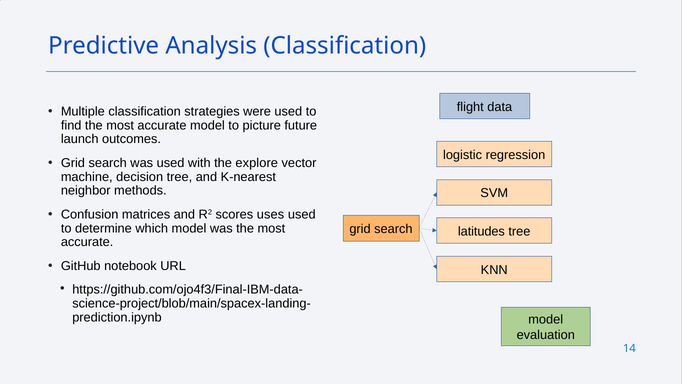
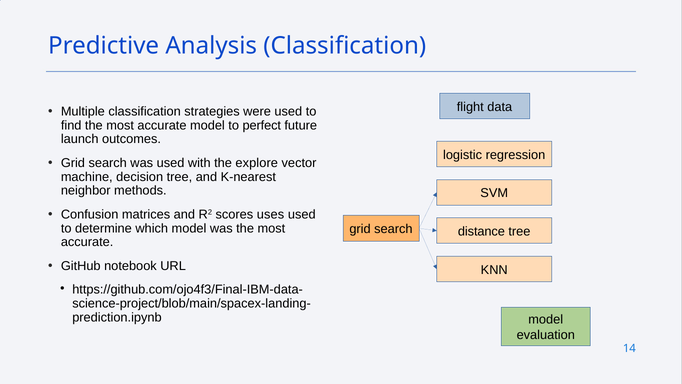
picture: picture -> perfect
latitudes: latitudes -> distance
